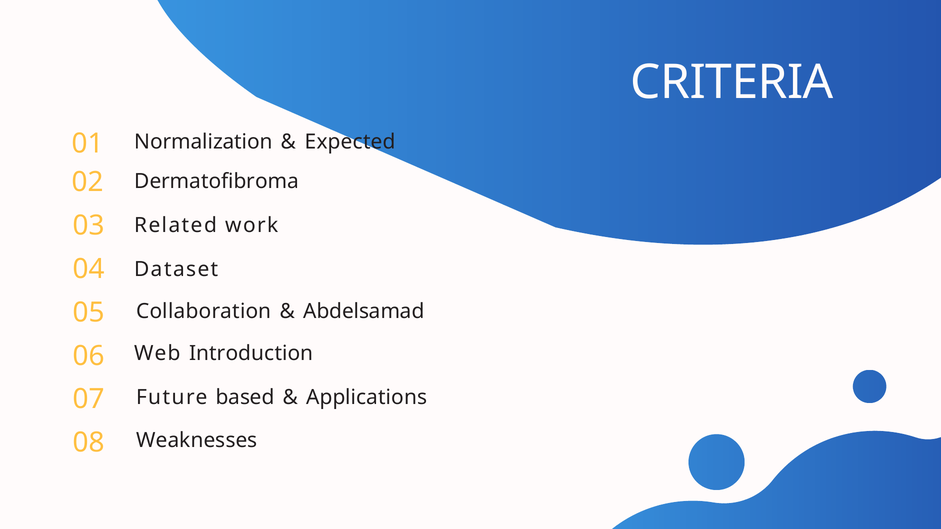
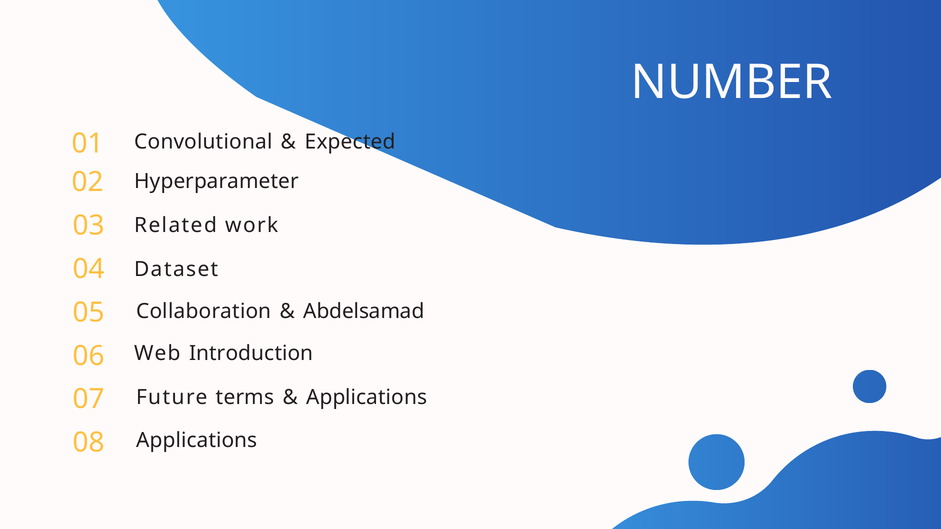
CRITERIA: CRITERIA -> NUMBER
Normalization: Normalization -> Convolutional
Dermatofibroma: Dermatofibroma -> Hyperparameter
based: based -> terms
08 Weaknesses: Weaknesses -> Applications
